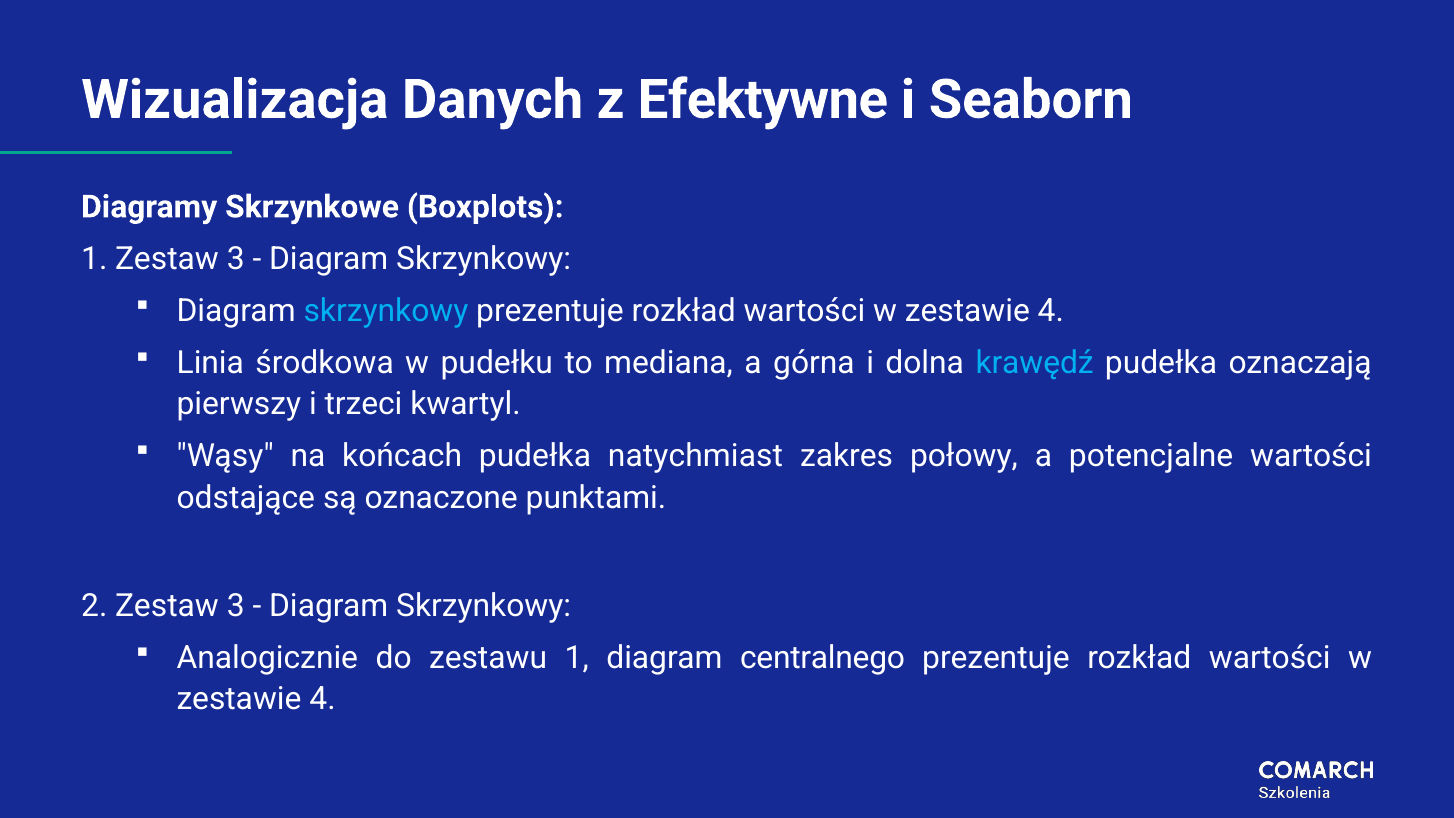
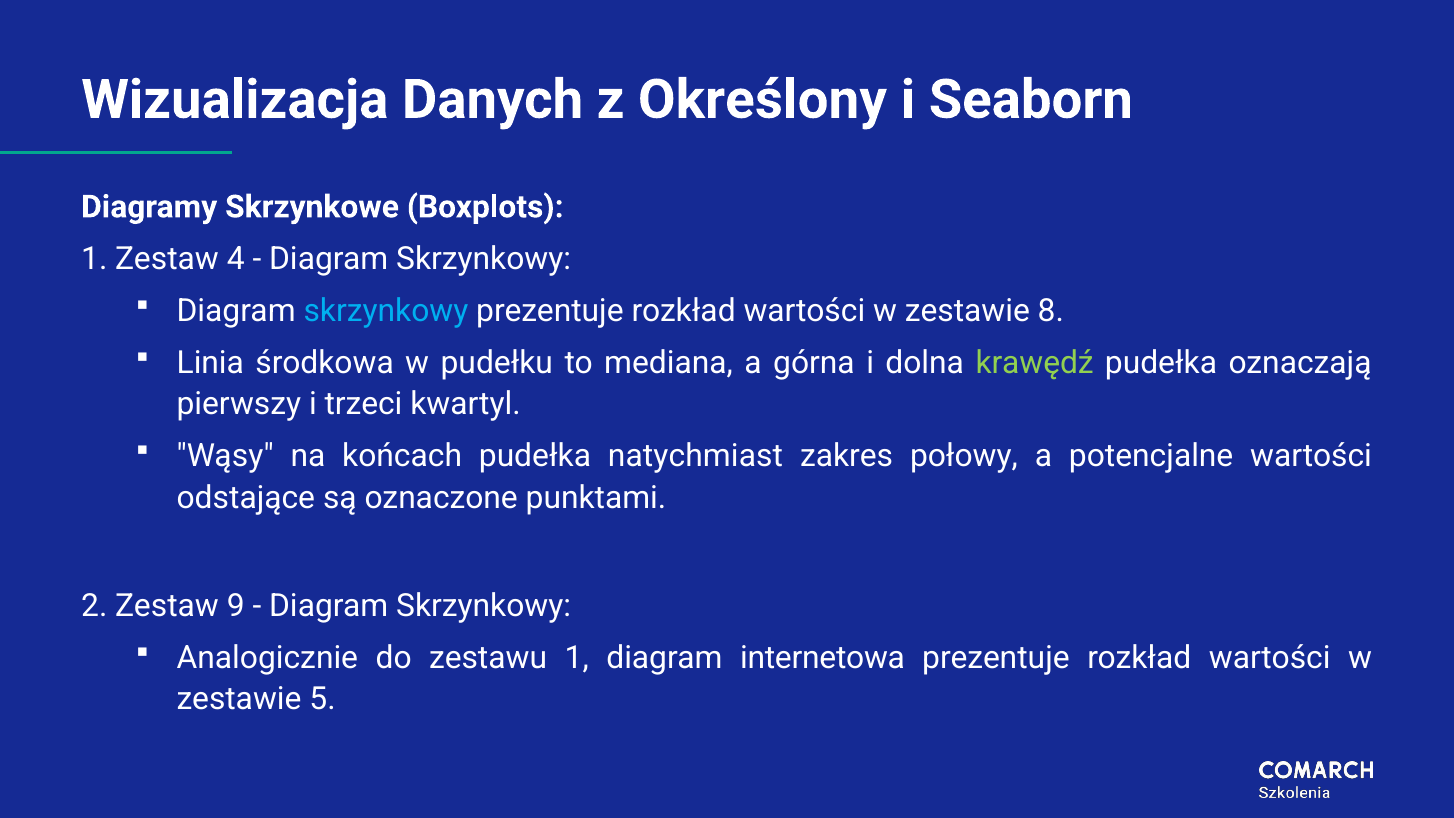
Efektywne: Efektywne -> Określony
1 Zestaw 3: 3 -> 4
4 at (1051, 311): 4 -> 8
krawędź colour: light blue -> light green
2 Zestaw 3: 3 -> 9
centralnego: centralnego -> internetowa
4 at (323, 699): 4 -> 5
